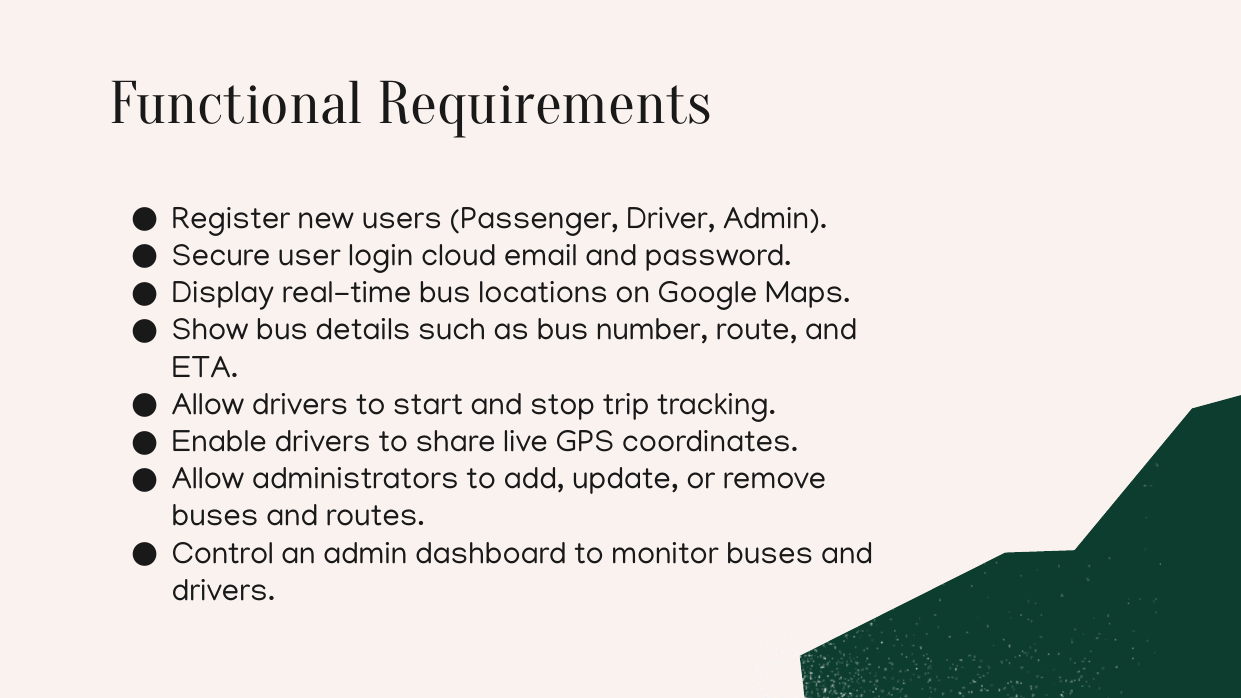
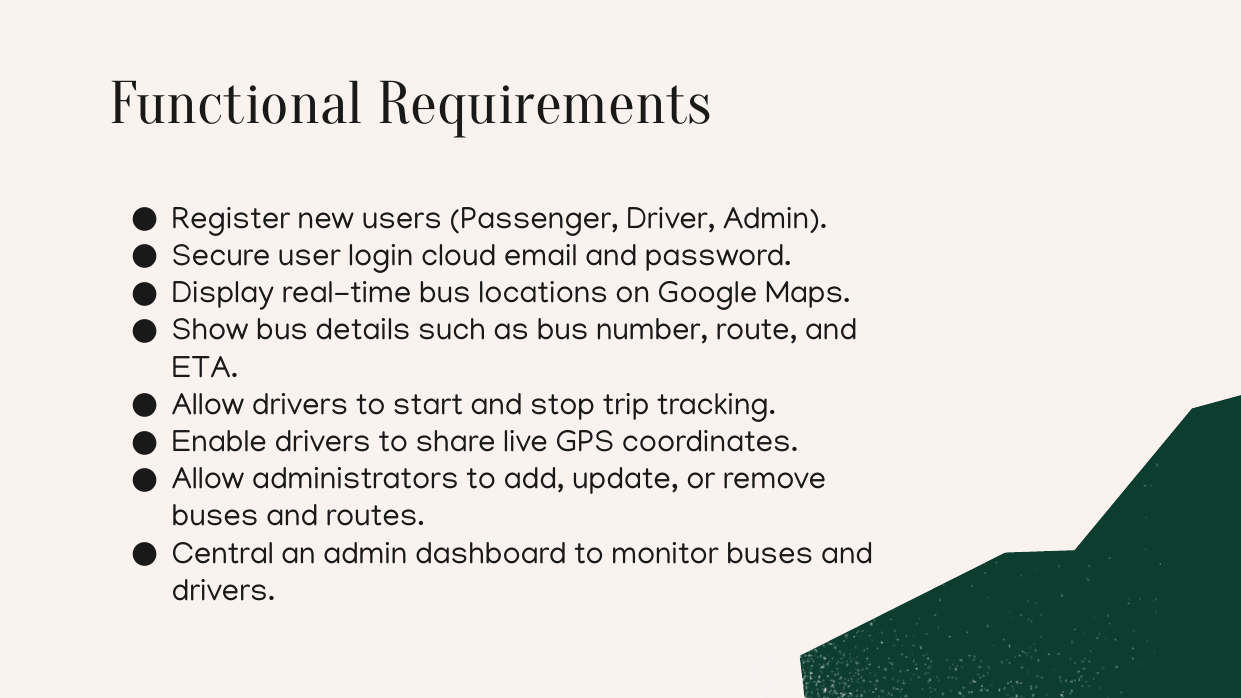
Control: Control -> Central
